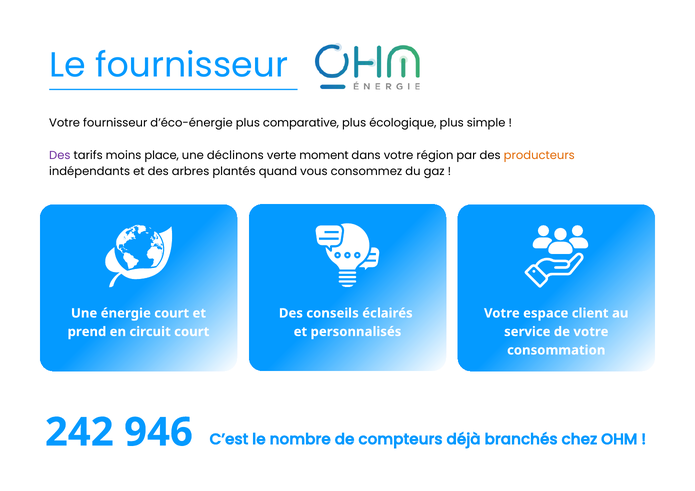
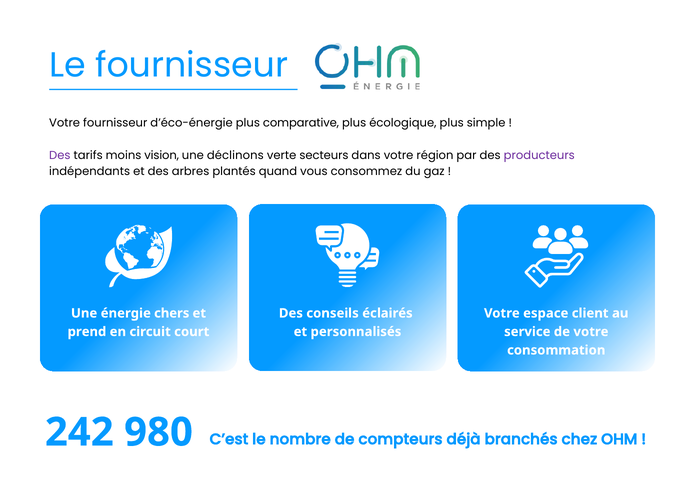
place: place -> vision
moment: moment -> secteurs
producteurs colour: orange -> purple
énergie court: court -> chers
946: 946 -> 980
